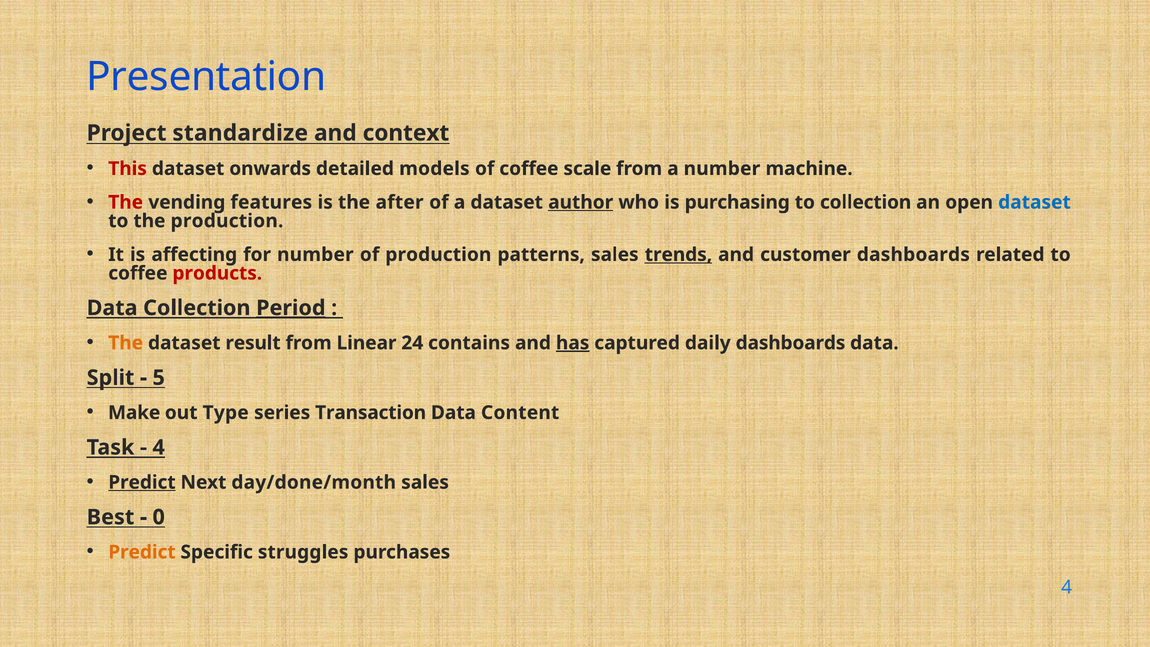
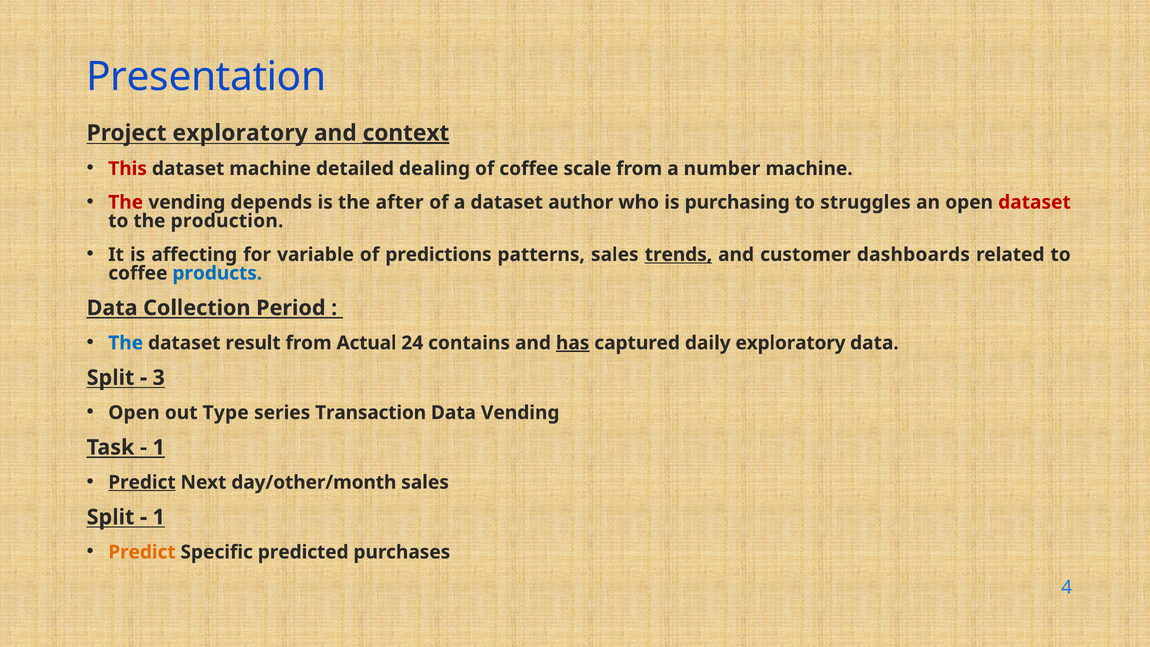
Project standardize: standardize -> exploratory
context underline: none -> present
dataset onwards: onwards -> machine
models: models -> dealing
features: features -> depends
author underline: present -> none
to collection: collection -> struggles
dataset at (1034, 202) colour: blue -> red
for number: number -> variable
of production: production -> predictions
products colour: red -> blue
Period underline: present -> none
The at (126, 343) colour: orange -> blue
Linear: Linear -> Actual
daily dashboards: dashboards -> exploratory
5: 5 -> 3
Make at (134, 413): Make -> Open
Data Content: Content -> Vending
4 at (159, 447): 4 -> 1
day/done/month: day/done/month -> day/other/month
Best at (111, 517): Best -> Split
0 at (159, 517): 0 -> 1
struggles: struggles -> predicted
